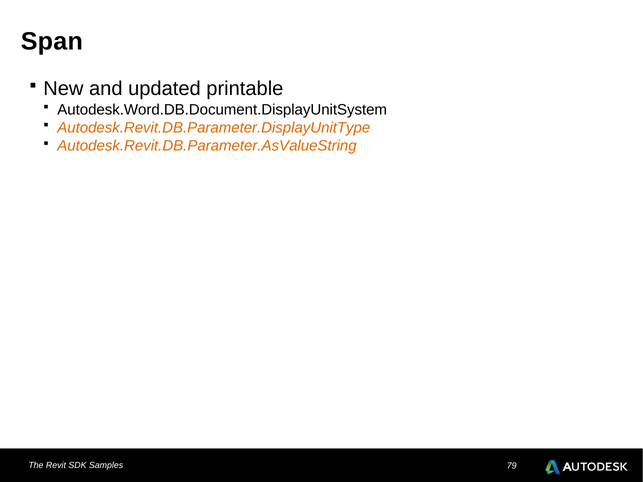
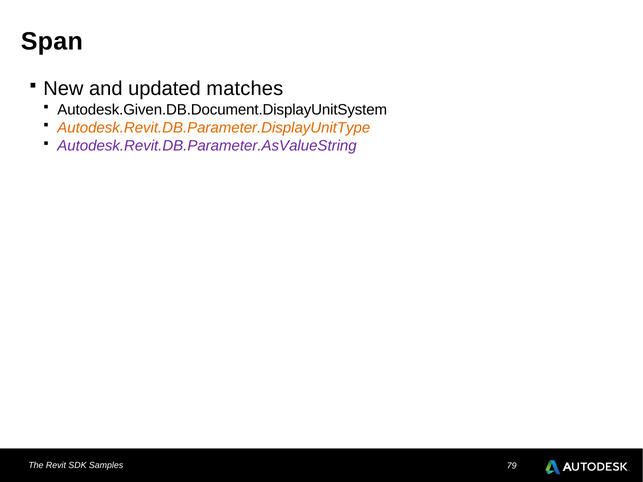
printable: printable -> matches
Autodesk.Word.DB.Document.DisplayUnitSystem: Autodesk.Word.DB.Document.DisplayUnitSystem -> Autodesk.Given.DB.Document.DisplayUnitSystem
Autodesk.Revit.DB.Parameter.AsValueString colour: orange -> purple
